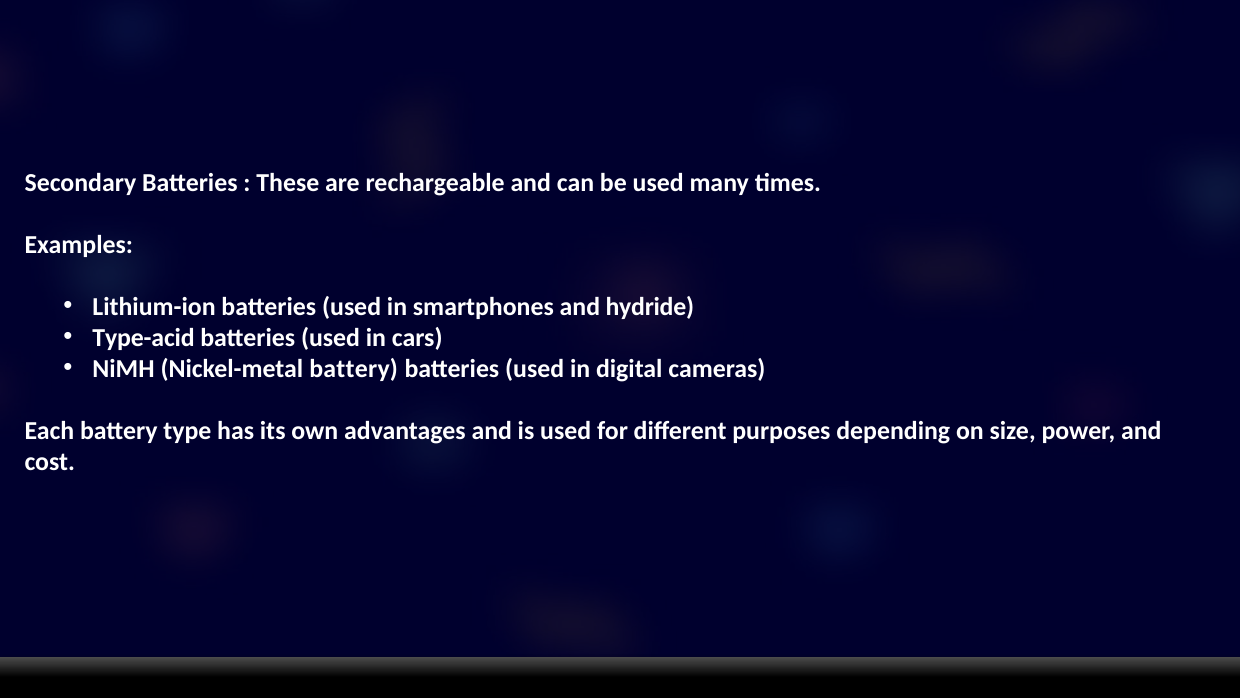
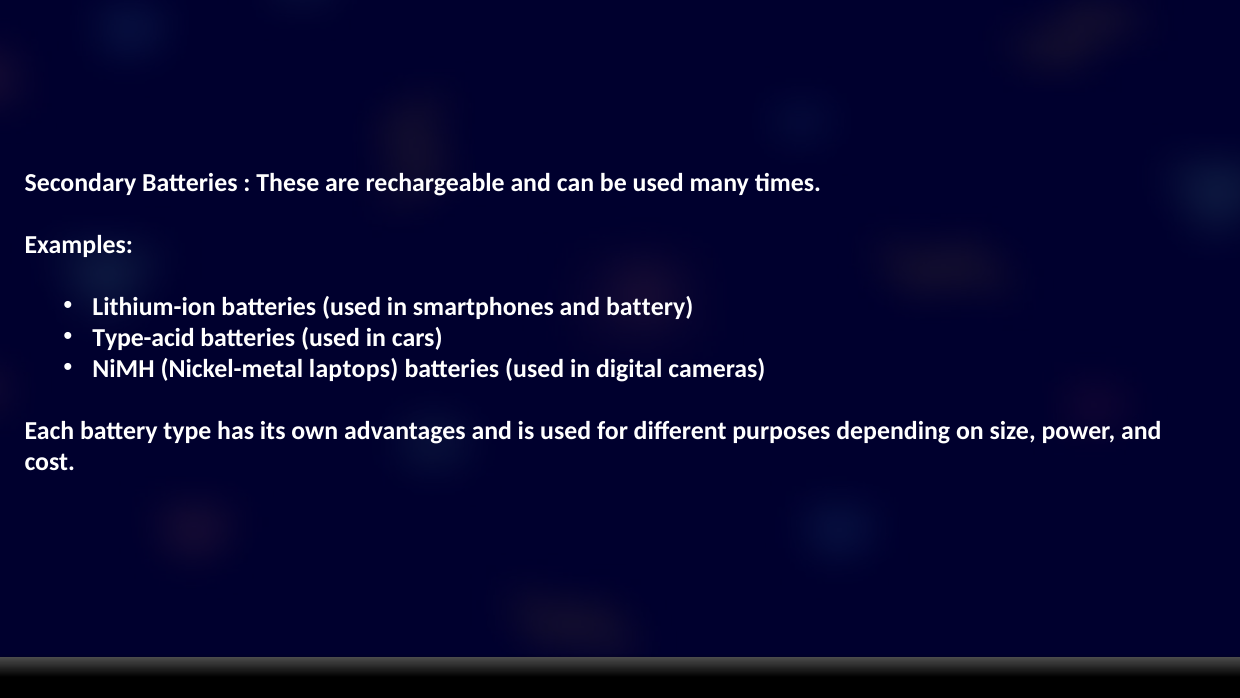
and hydride: hydride -> battery
Nickel-metal battery: battery -> laptops
